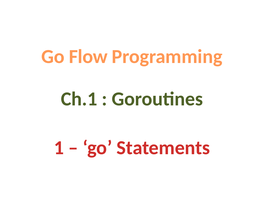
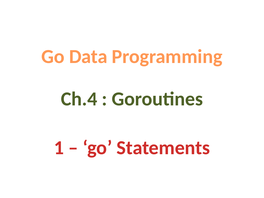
Flow: Flow -> Data
Ch.1: Ch.1 -> Ch.4
